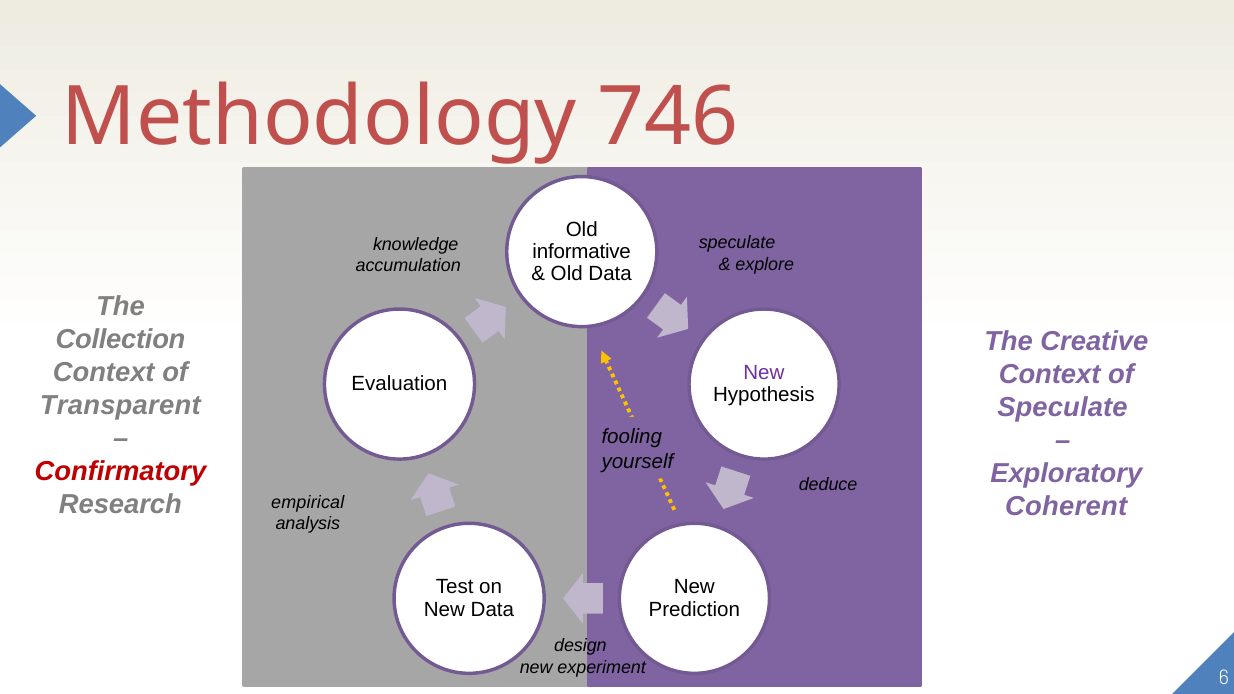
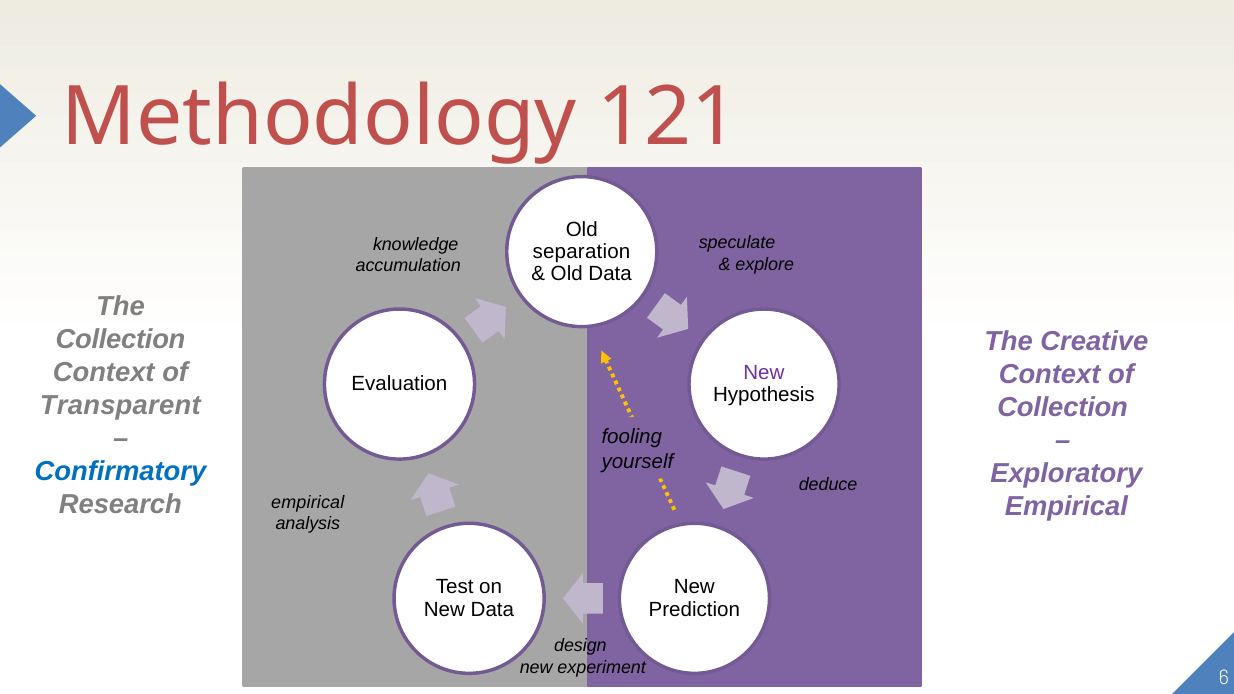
746: 746 -> 121
informative: informative -> separation
Speculate at (1062, 408): Speculate -> Collection
Confirmatory colour: red -> blue
Coherent at (1066, 506): Coherent -> Empirical
